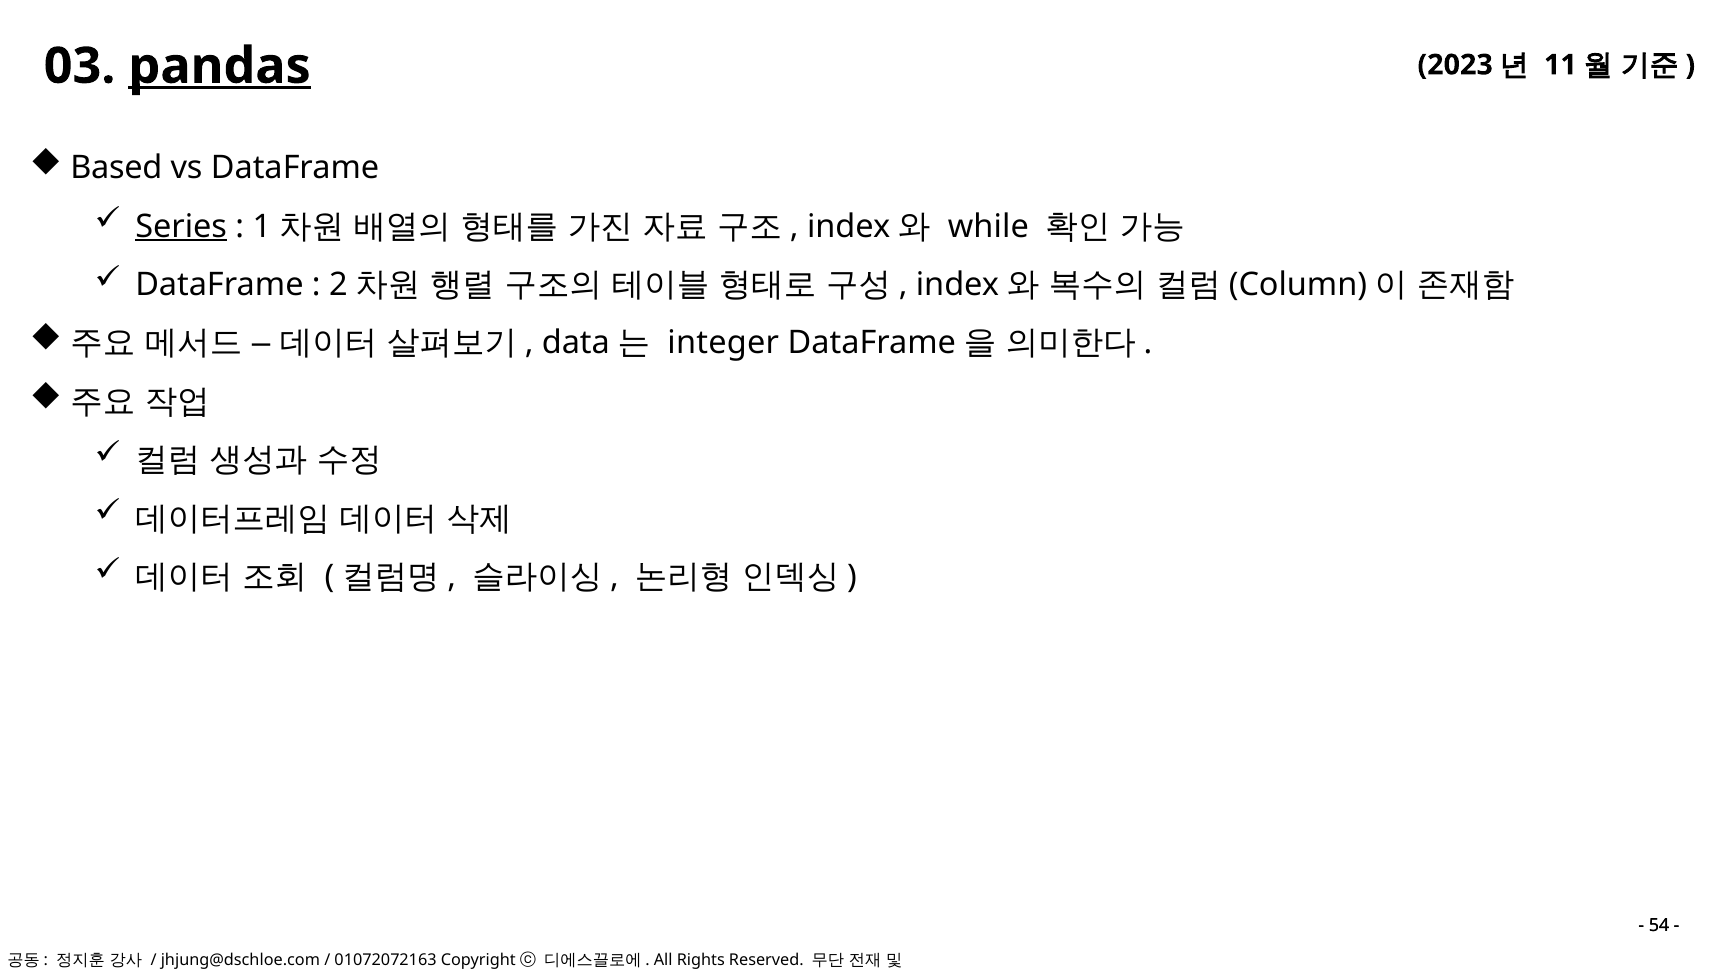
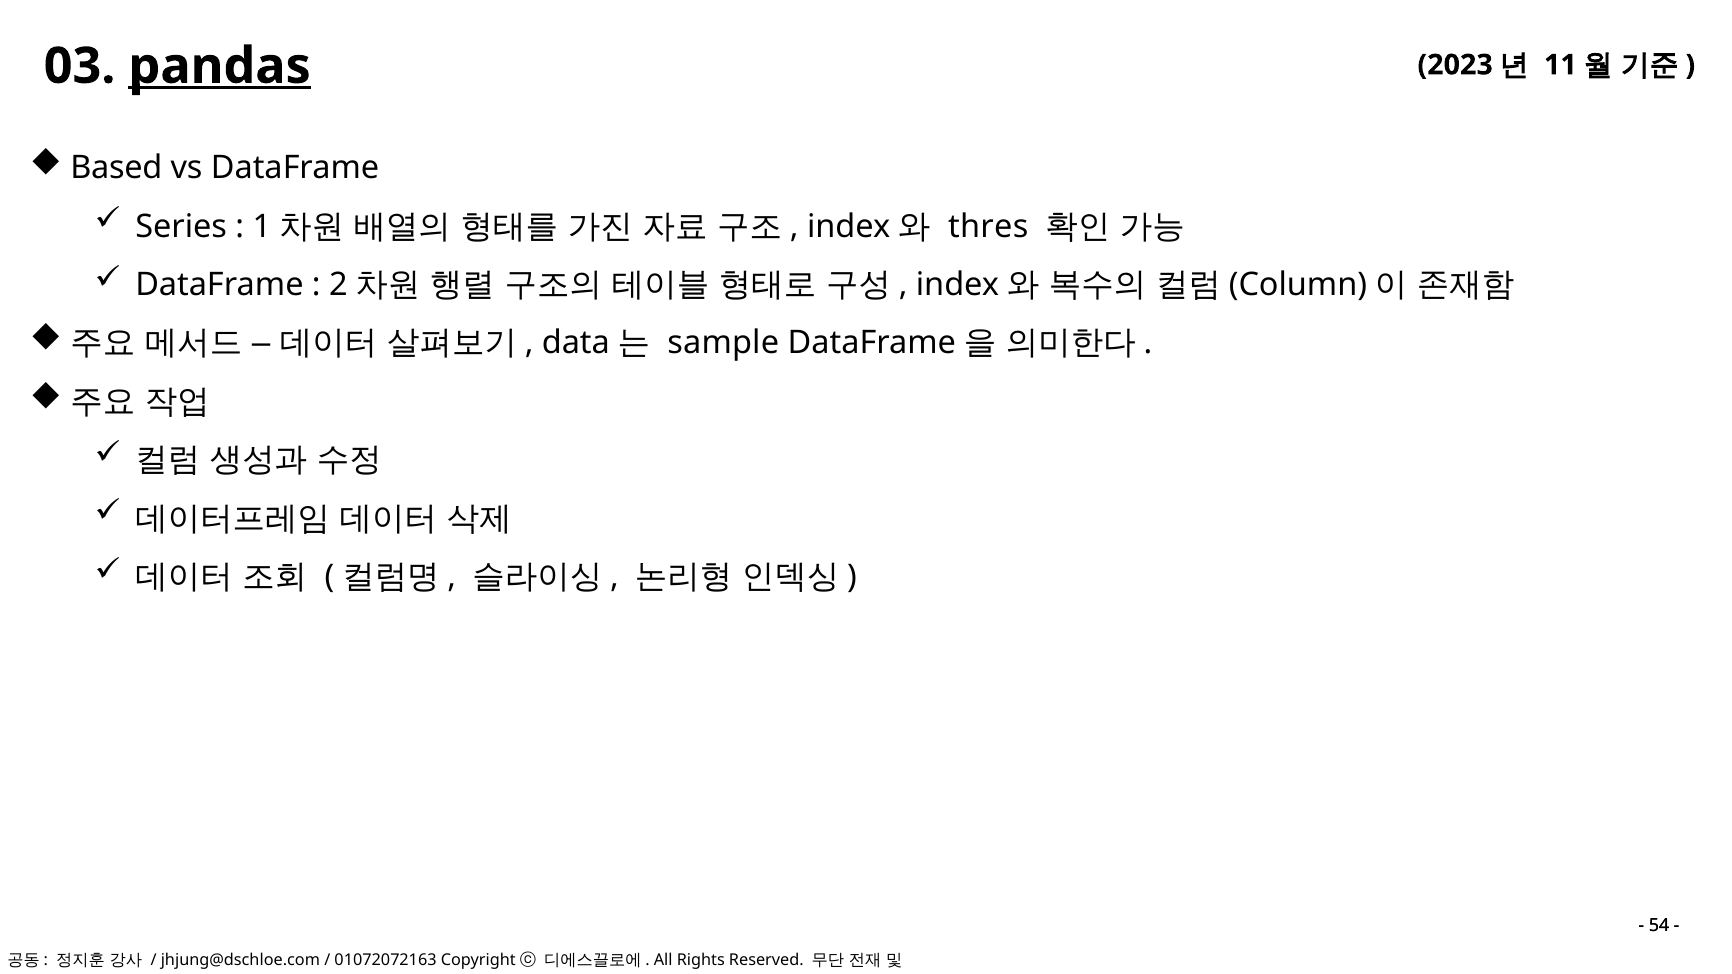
Series underline: present -> none
while: while -> thres
integer: integer -> sample
